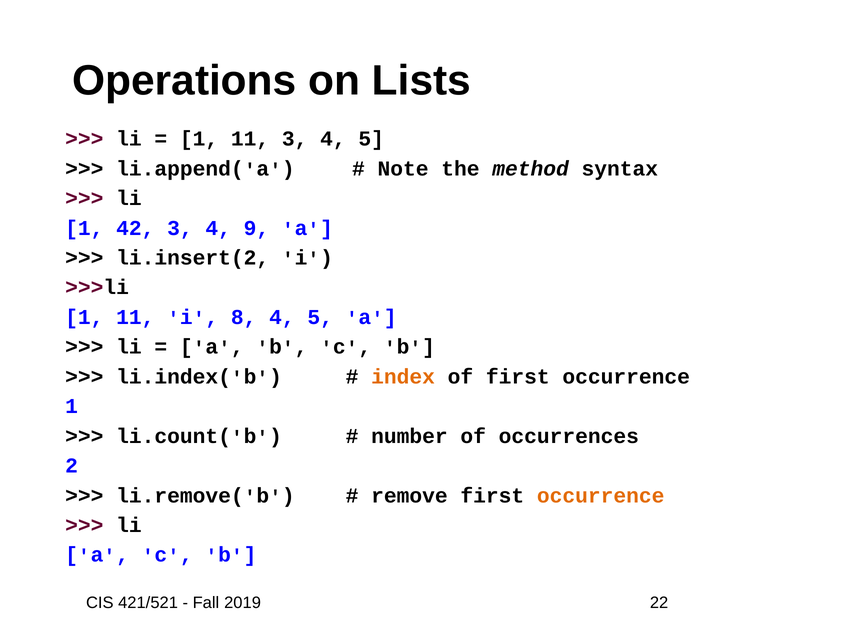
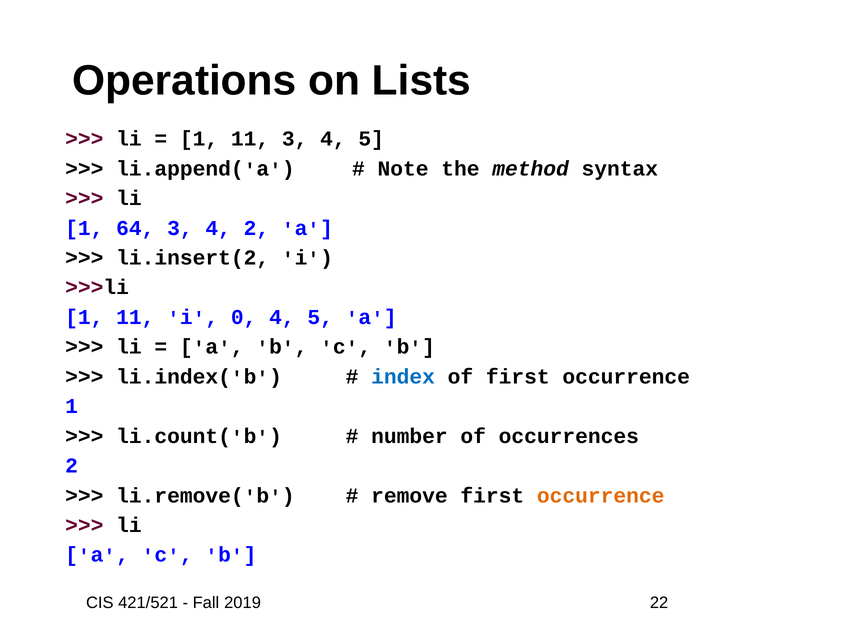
42: 42 -> 64
4 9: 9 -> 2
8: 8 -> 0
index colour: orange -> blue
